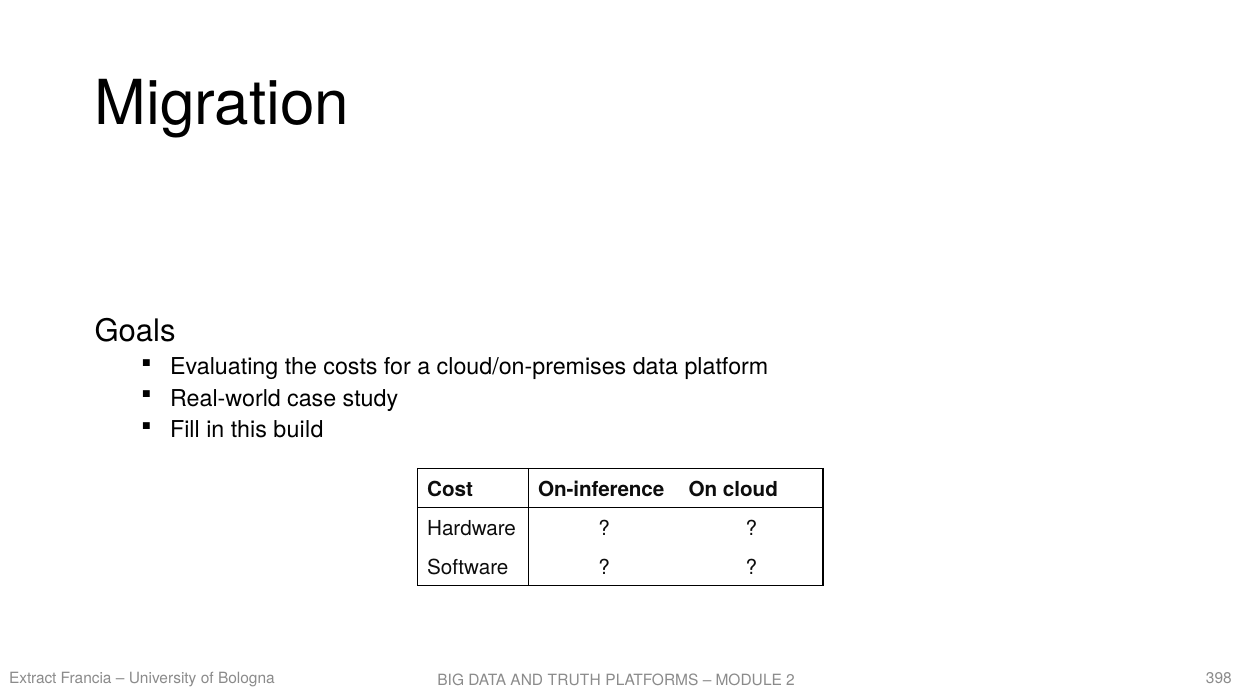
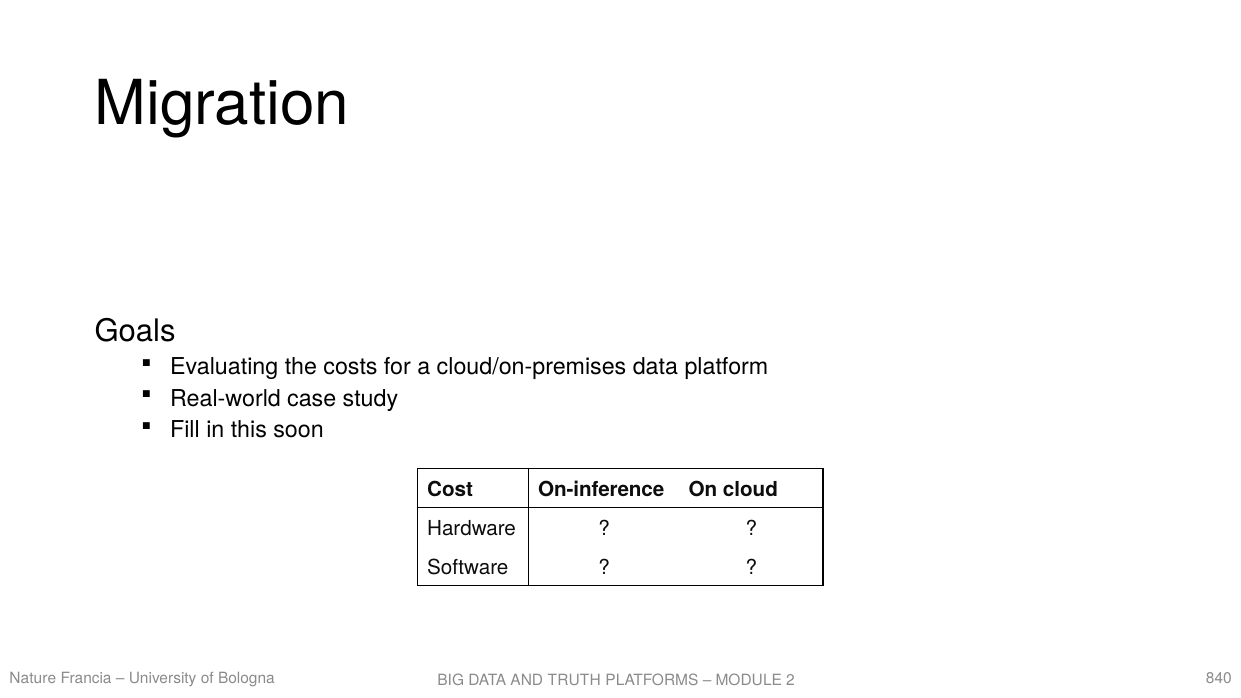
build: build -> soon
Extract: Extract -> Nature
398: 398 -> 840
